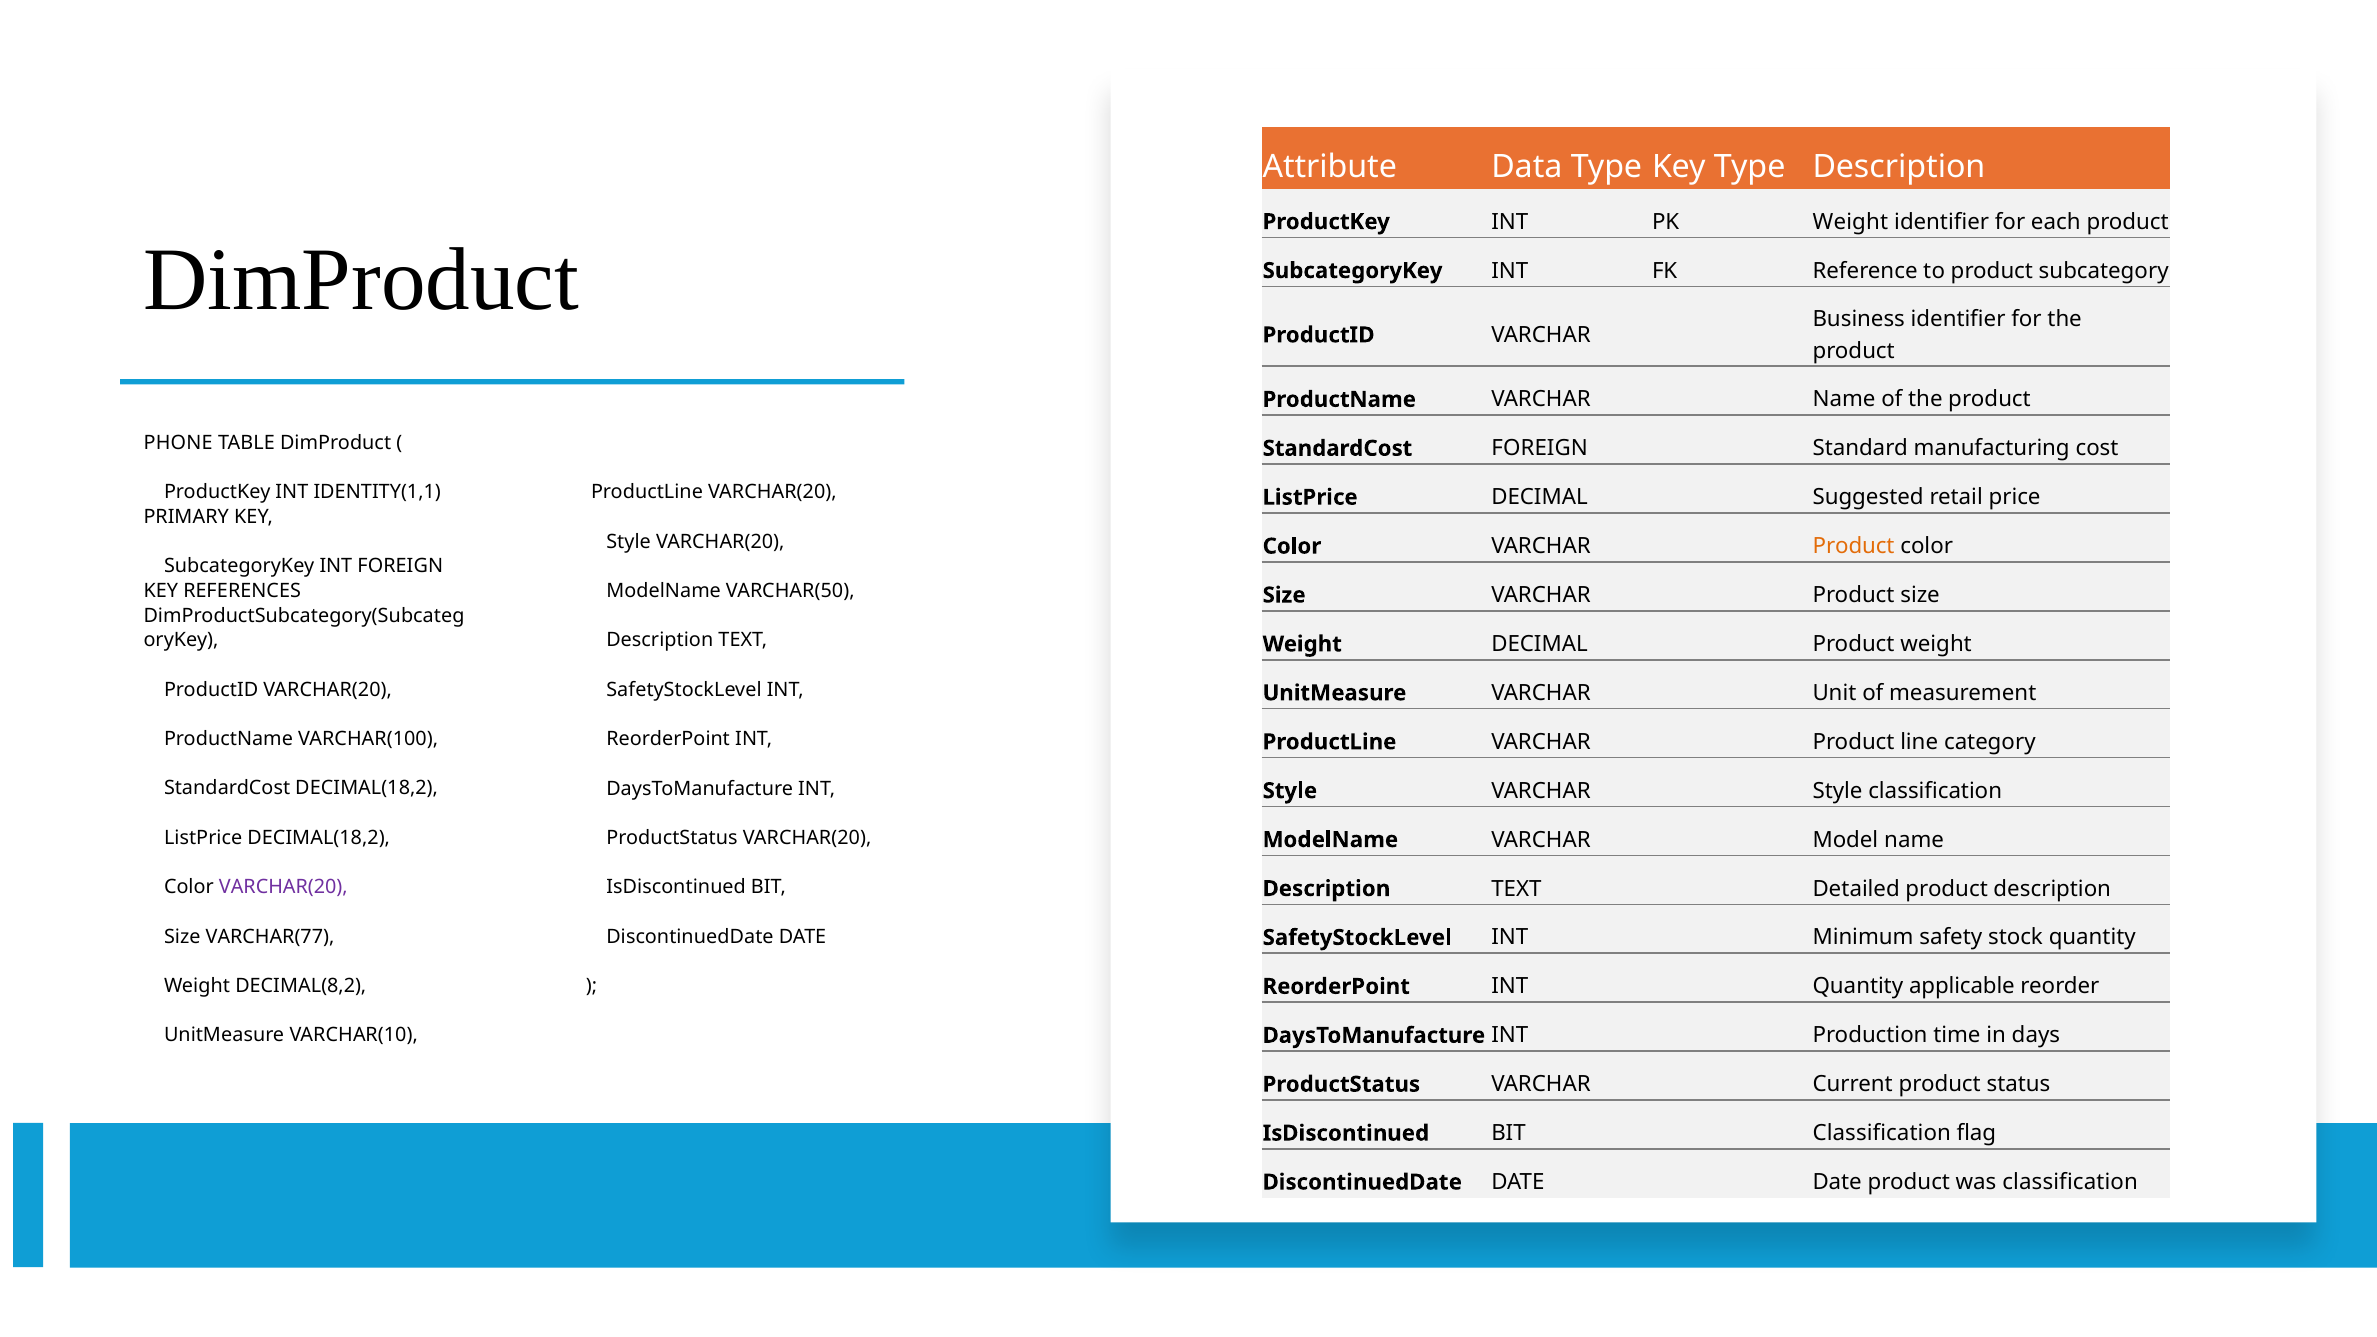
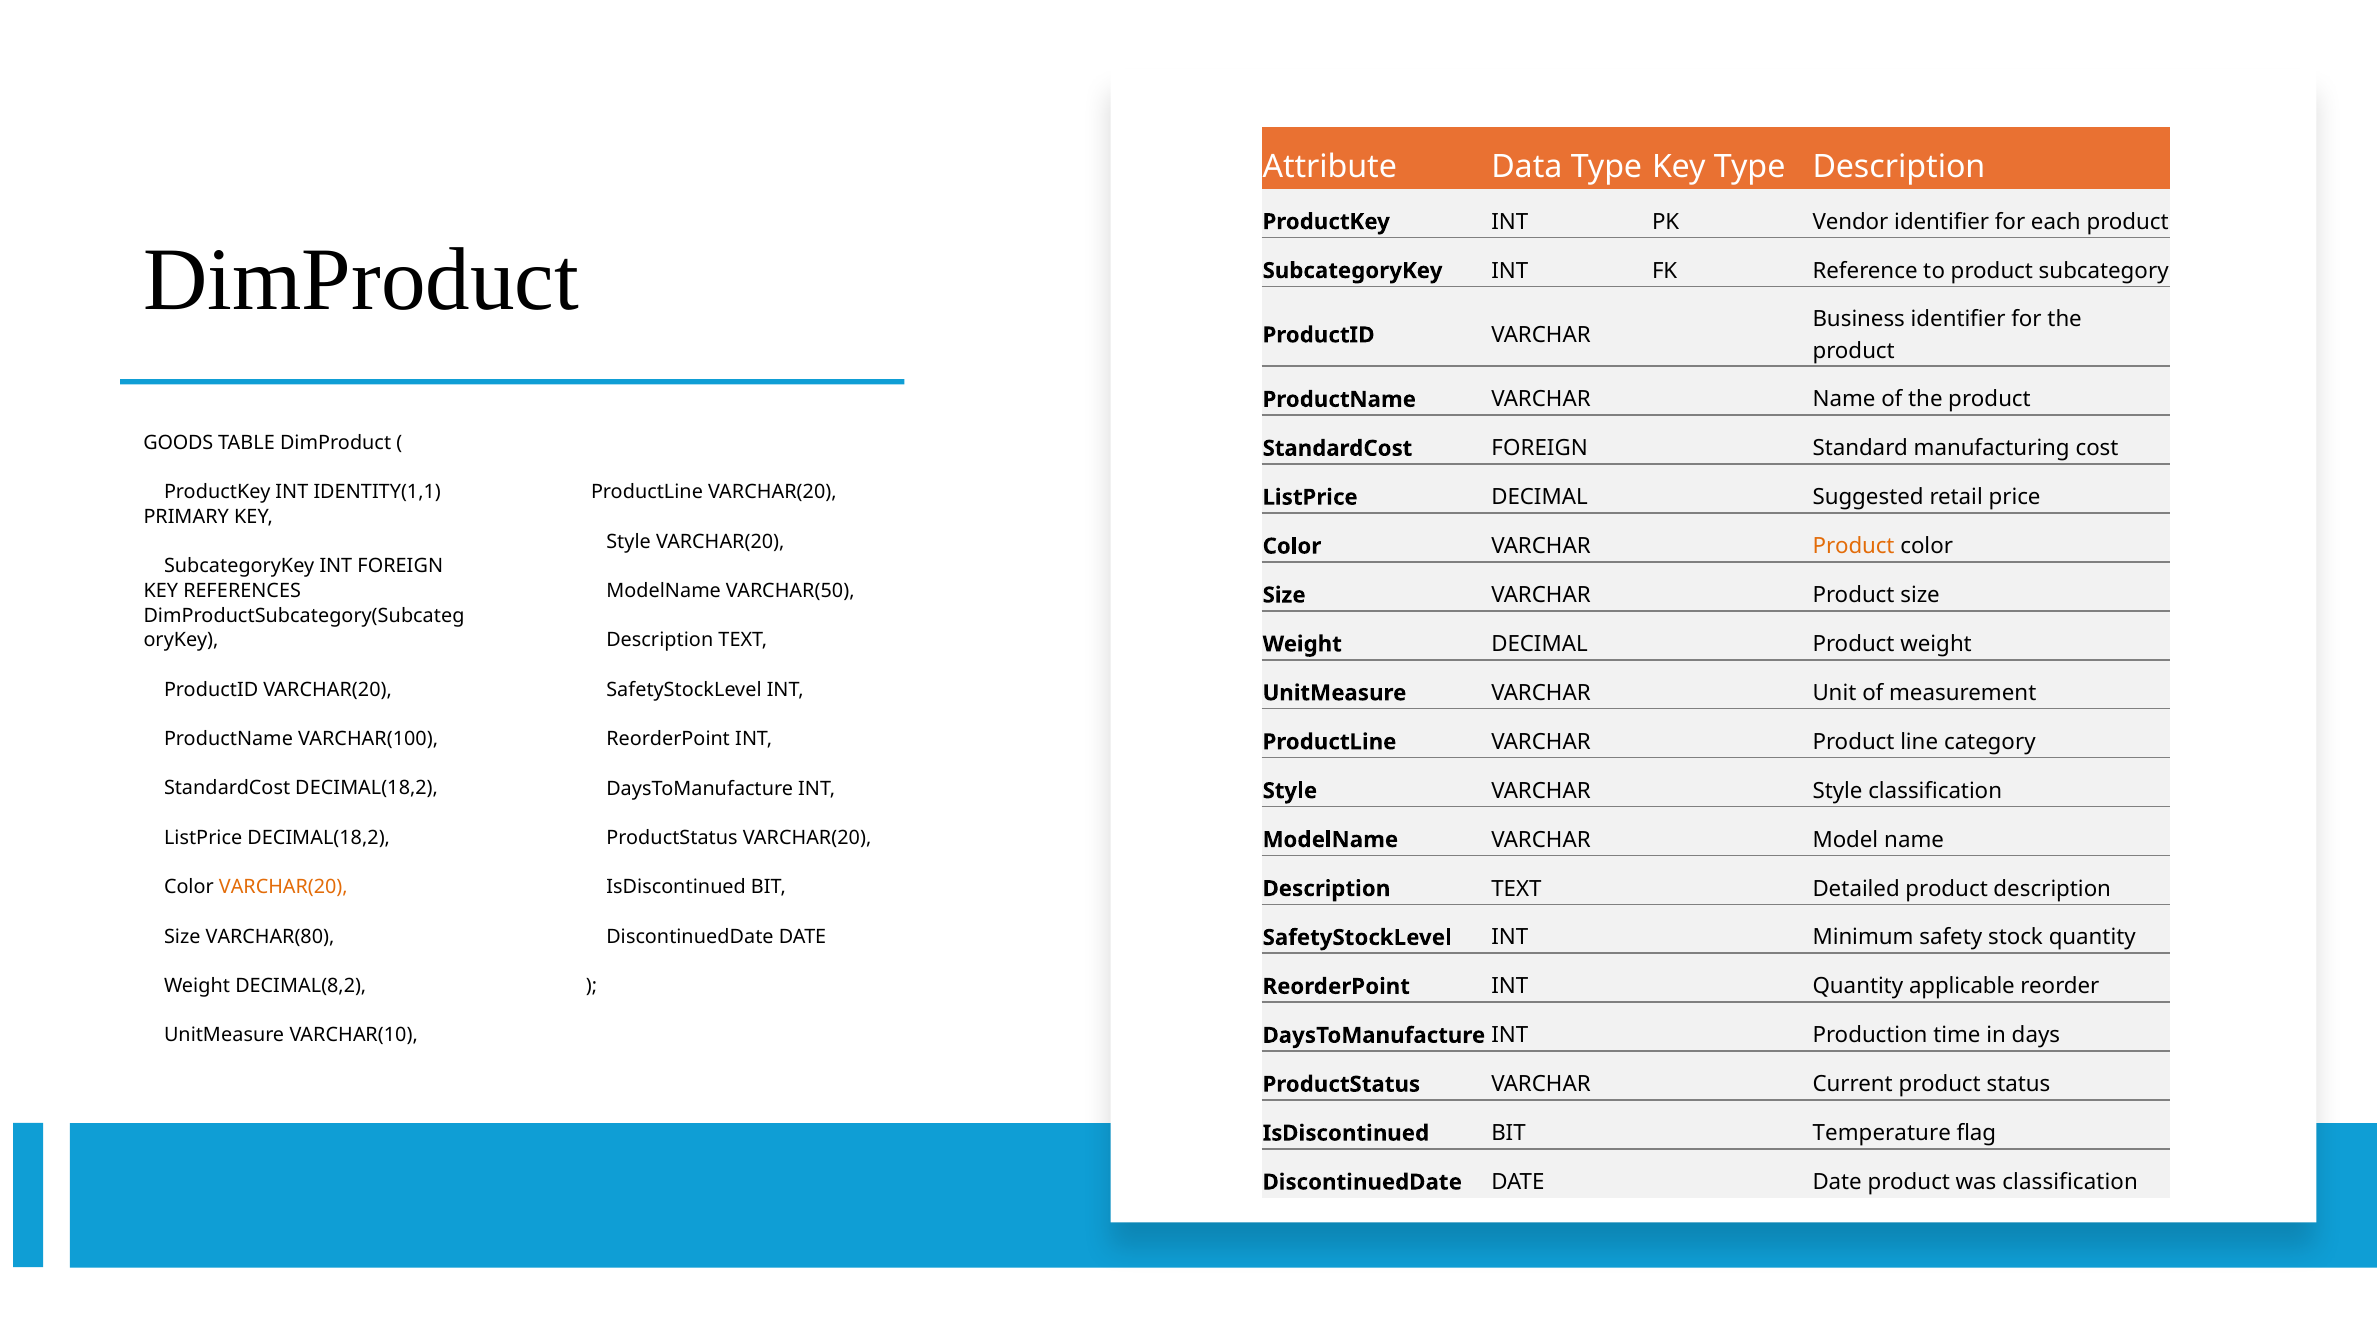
PK Weight: Weight -> Vendor
PHONE: PHONE -> GOODS
VARCHAR(20 at (283, 887) colour: purple -> orange
VARCHAR(77: VARCHAR(77 -> VARCHAR(80
BIT Classification: Classification -> Temperature
